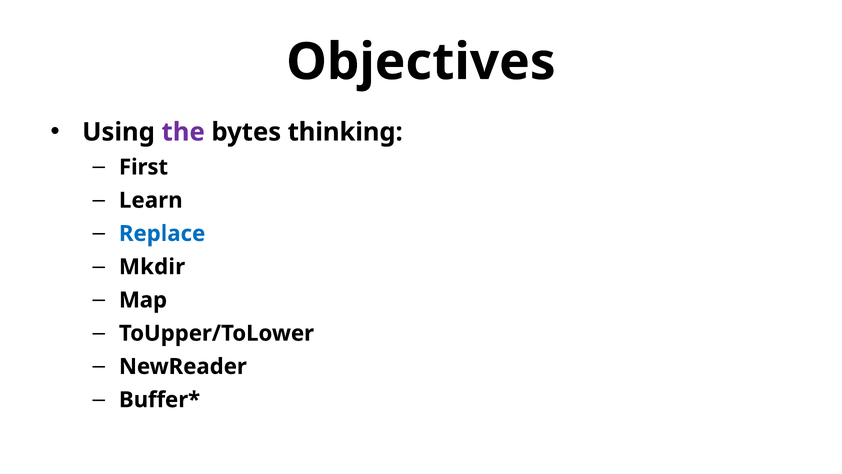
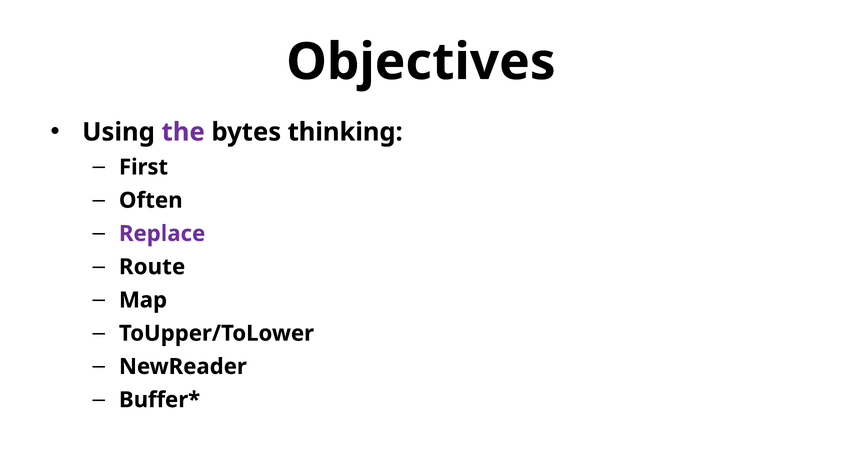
Learn: Learn -> Often
Replace colour: blue -> purple
Mkdir: Mkdir -> Route
